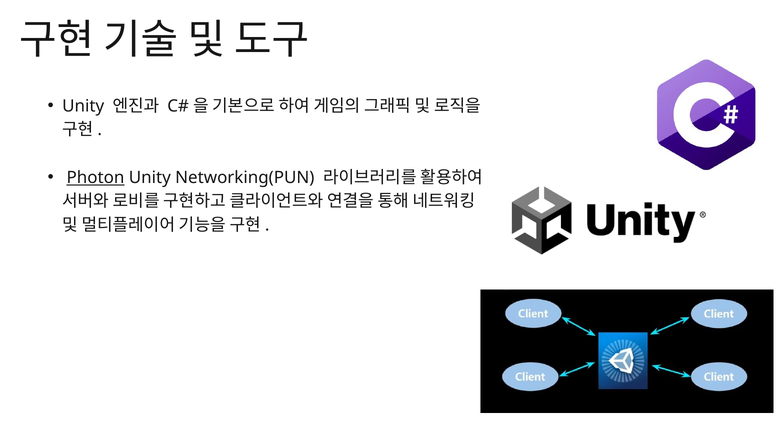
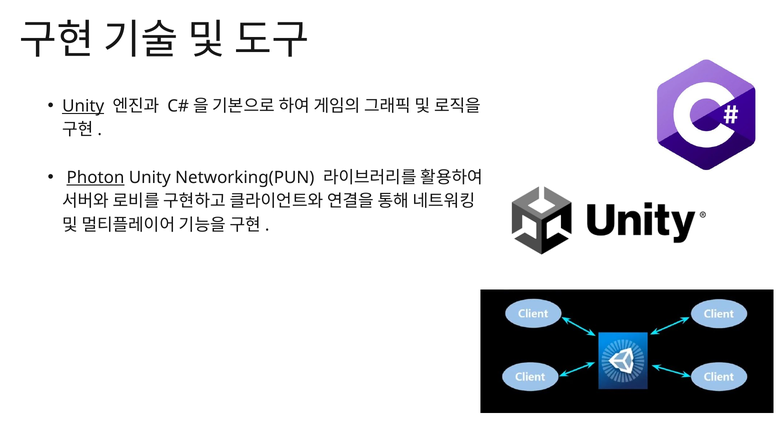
Unity at (83, 106) underline: none -> present
